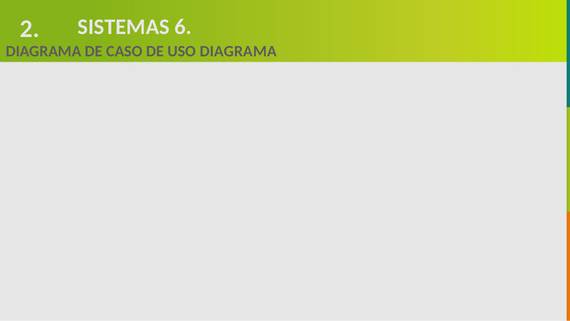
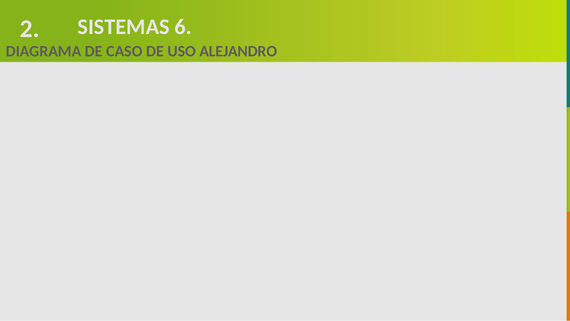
USO DIAGRAMA: DIAGRAMA -> ALEJANDRO
